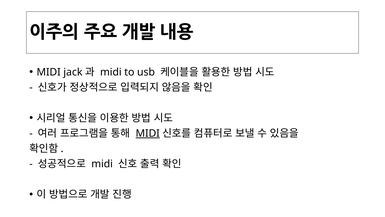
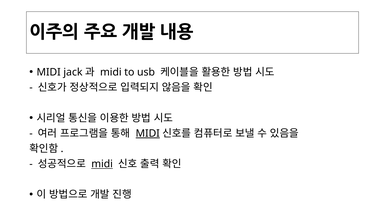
midi at (102, 164) underline: none -> present
